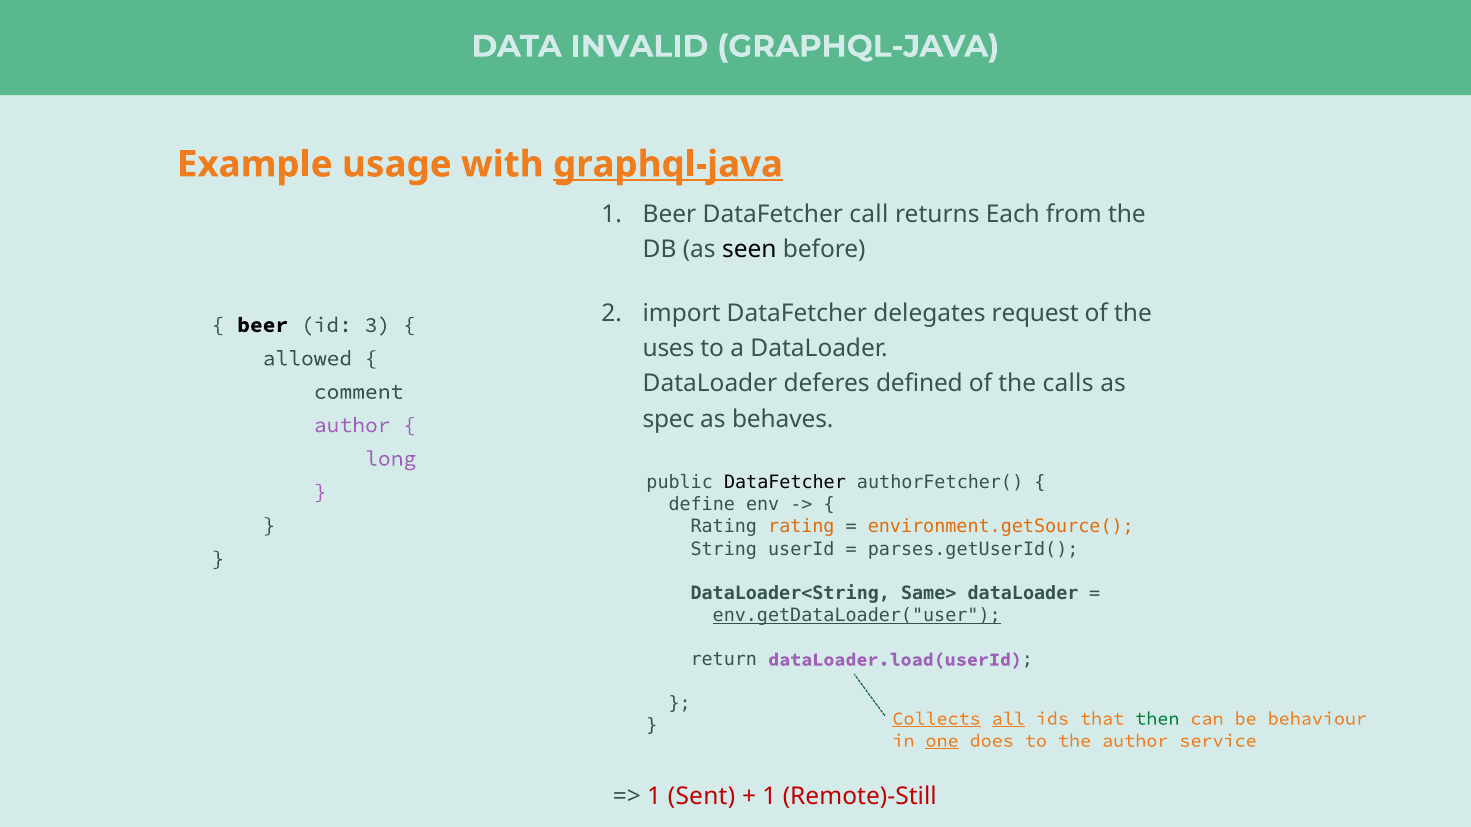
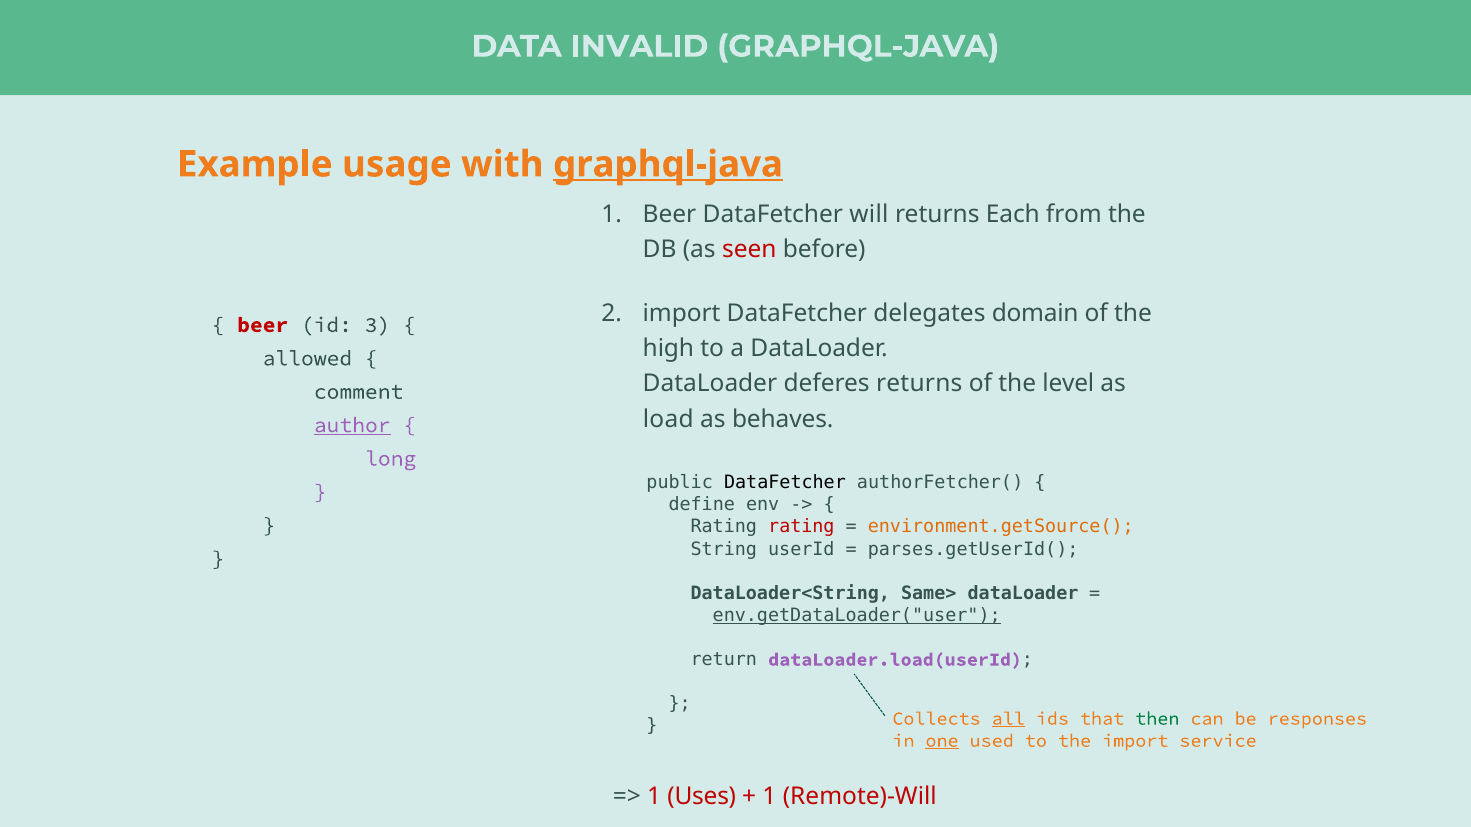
call: call -> will
seen colour: black -> red
request: request -> domain
beer at (263, 325) colour: black -> red
uses: uses -> high
deferes defined: defined -> returns
calls: calls -> level
spec: spec -> load
author at (352, 425) underline: none -> present
rating at (801, 527) colour: orange -> red
Collects underline: present -> none
behaviour: behaviour -> responses
does: does -> used
the author: author -> import
Sent: Sent -> Uses
Remote)-Still: Remote)-Still -> Remote)-Will
